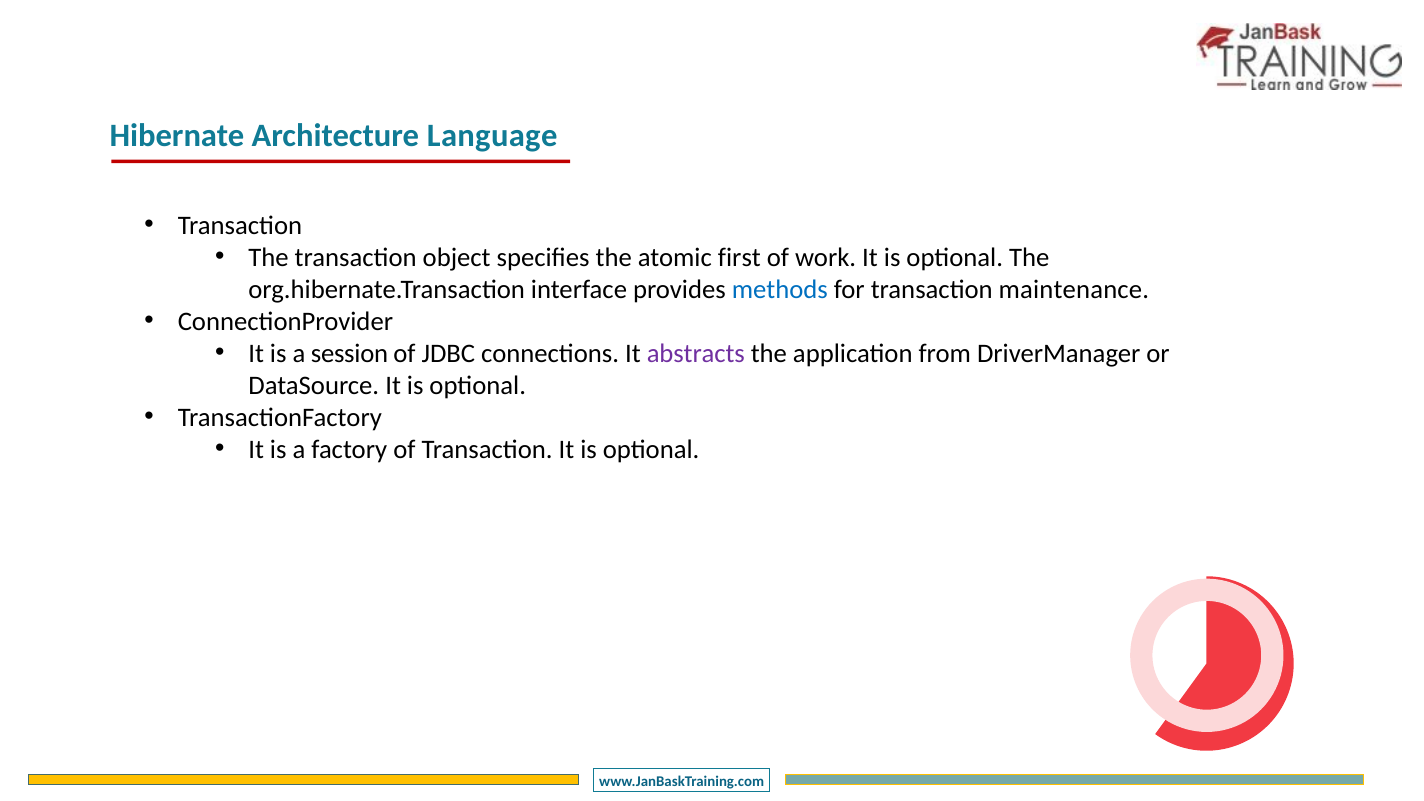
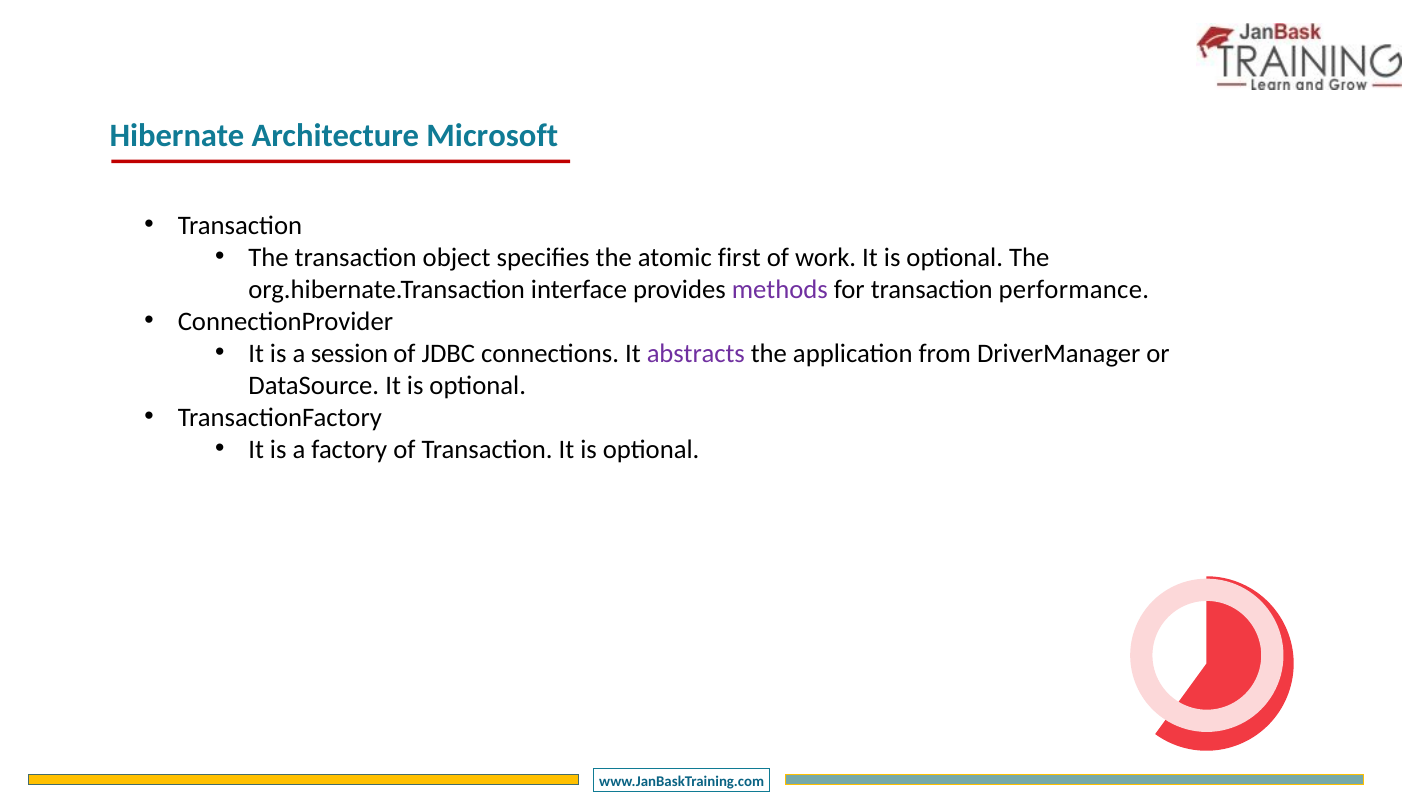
Language: Language -> Microsoft
methods colour: blue -> purple
maintenance: maintenance -> performance
